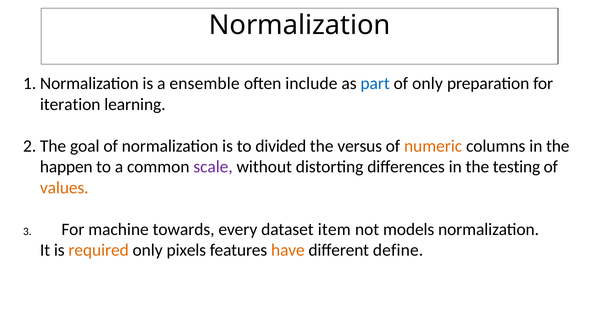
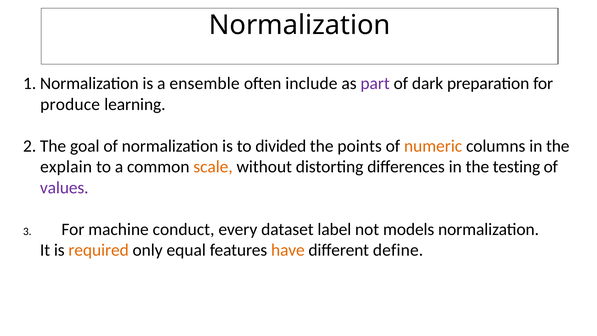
part colour: blue -> purple
of only: only -> dark
iteration: iteration -> produce
versus: versus -> points
happen: happen -> explain
scale colour: purple -> orange
values colour: orange -> purple
towards: towards -> conduct
item: item -> label
pixels: pixels -> equal
